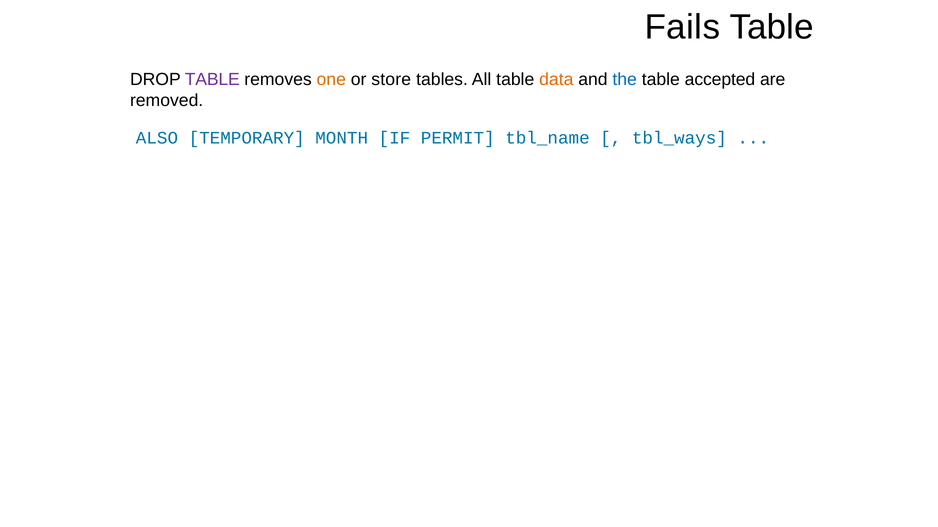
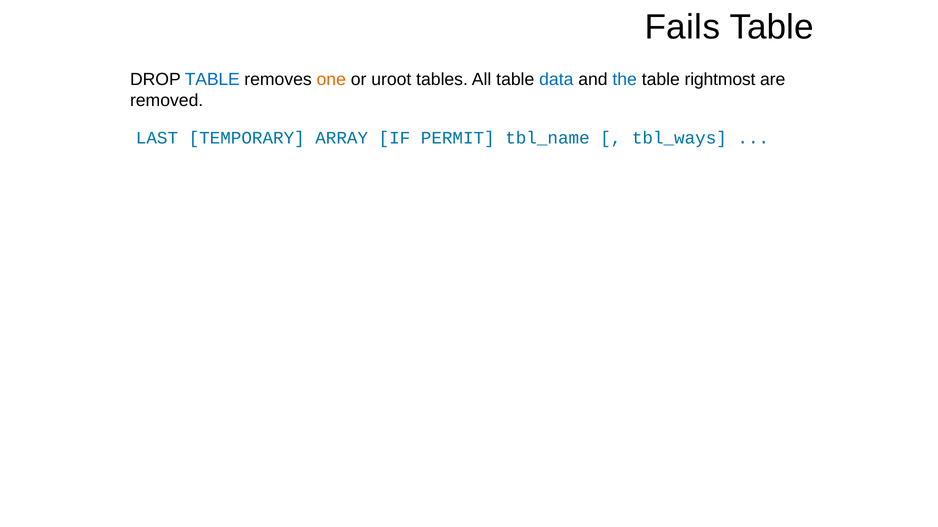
TABLE at (212, 80) colour: purple -> blue
store: store -> uroot
data colour: orange -> blue
accepted: accepted -> rightmost
ALSO: ALSO -> LAST
MONTH: MONTH -> ARRAY
